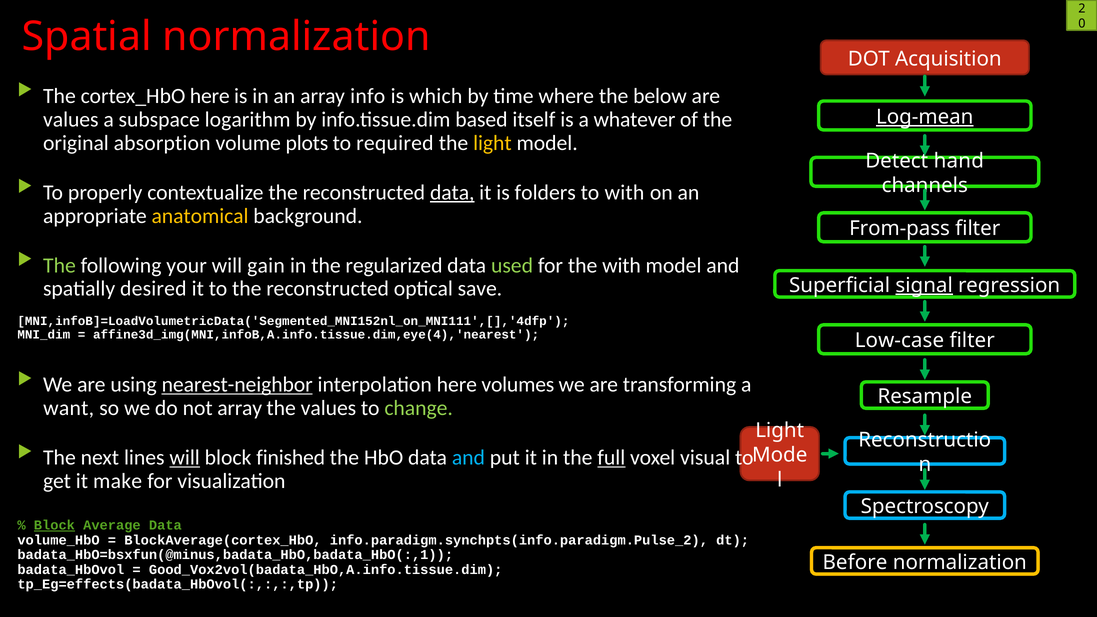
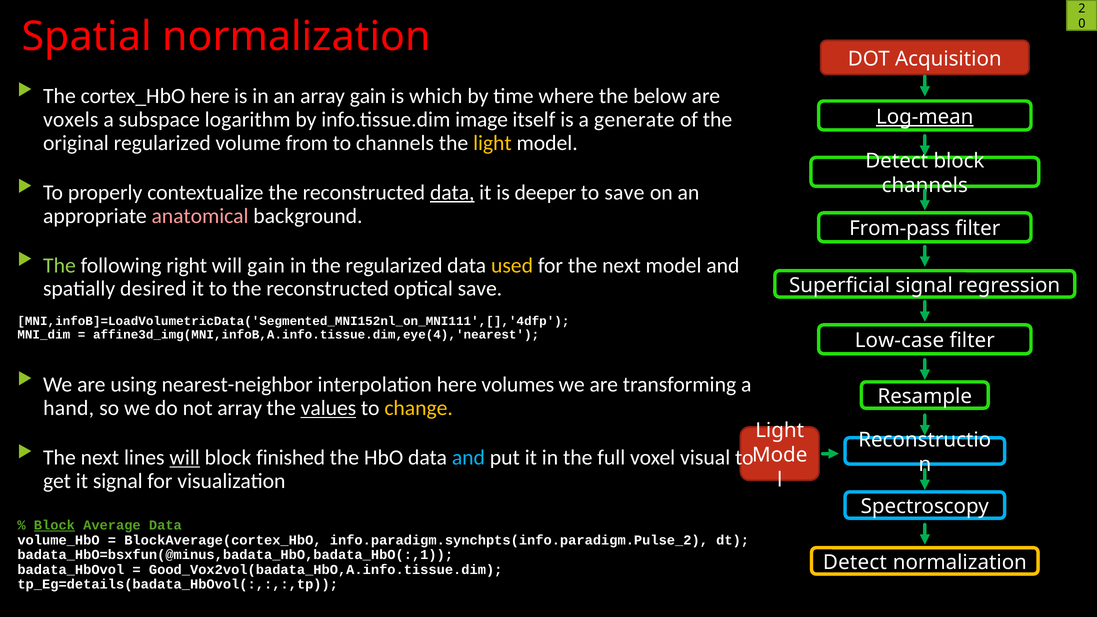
array info: info -> gain
values at (71, 119): values -> voxels
based: based -> image
whatever: whatever -> generate
original absorption: absorption -> regularized
plots: plots -> from
to required: required -> channels
Detect hand: hand -> block
folders: folders -> deeper
to with: with -> save
anatomical colour: yellow -> pink
your: your -> right
used colour: light green -> yellow
for the with: with -> next
signal at (924, 285) underline: present -> none
nearest-neighbor underline: present -> none
want: want -> hand
values at (328, 408) underline: none -> present
change colour: light green -> yellow
full underline: present -> none
it make: make -> signal
Before at (855, 562): Before -> Detect
tp_Eg=effects(badata_HbOvol(:,:,:,tp: tp_Eg=effects(badata_HbOvol(:,:,:,tp -> tp_Eg=details(badata_HbOvol(:,:,:,tp
